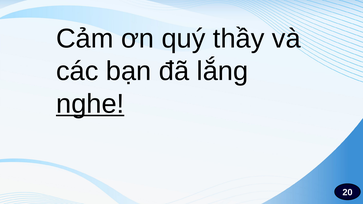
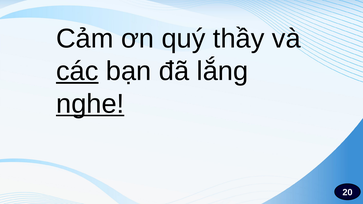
các underline: none -> present
